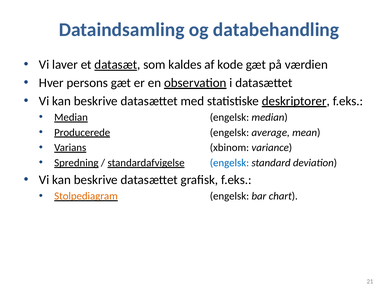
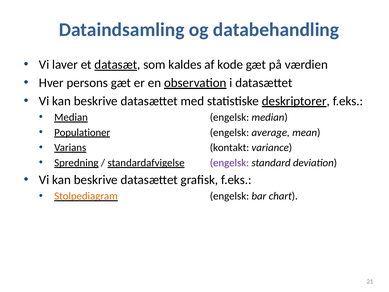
Producerede: Producerede -> Populationer
xbinom: xbinom -> kontakt
engelsk at (229, 163) colour: blue -> purple
